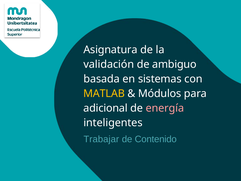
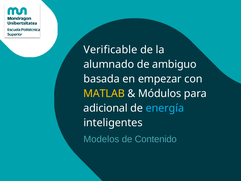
Asignatura: Asignatura -> Verificable
validación: validación -> alumnado
sistemas: sistemas -> empezar
energía colour: pink -> light blue
Trabajar: Trabajar -> Modelos
